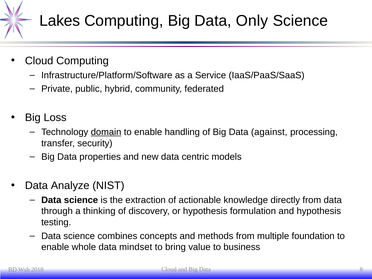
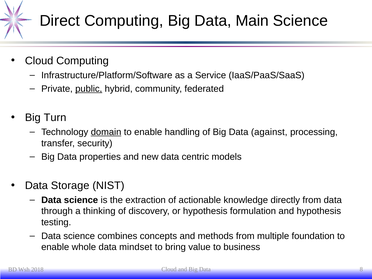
Lakes: Lakes -> Direct
Only: Only -> Main
public underline: none -> present
Loss: Loss -> Turn
Analyze: Analyze -> Storage
